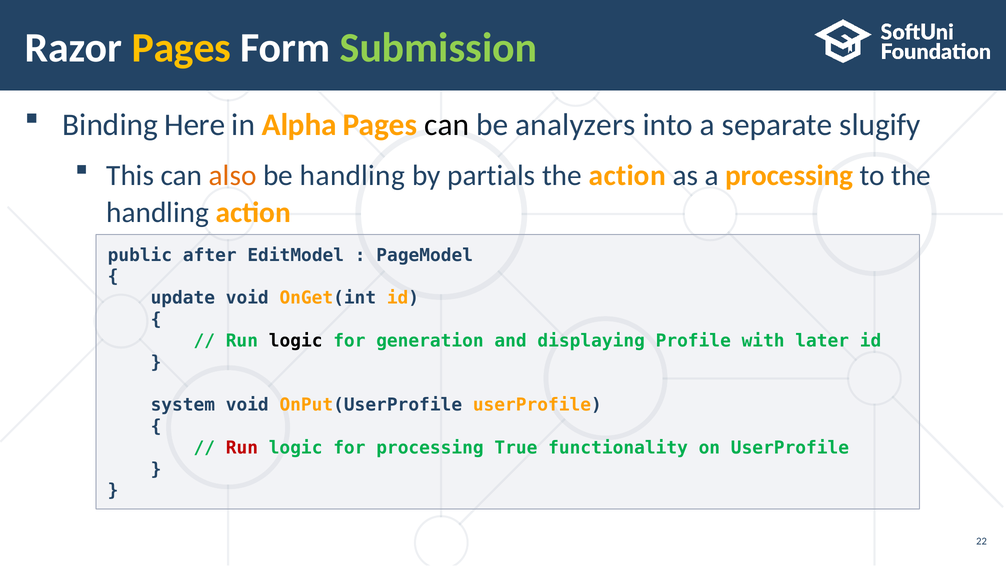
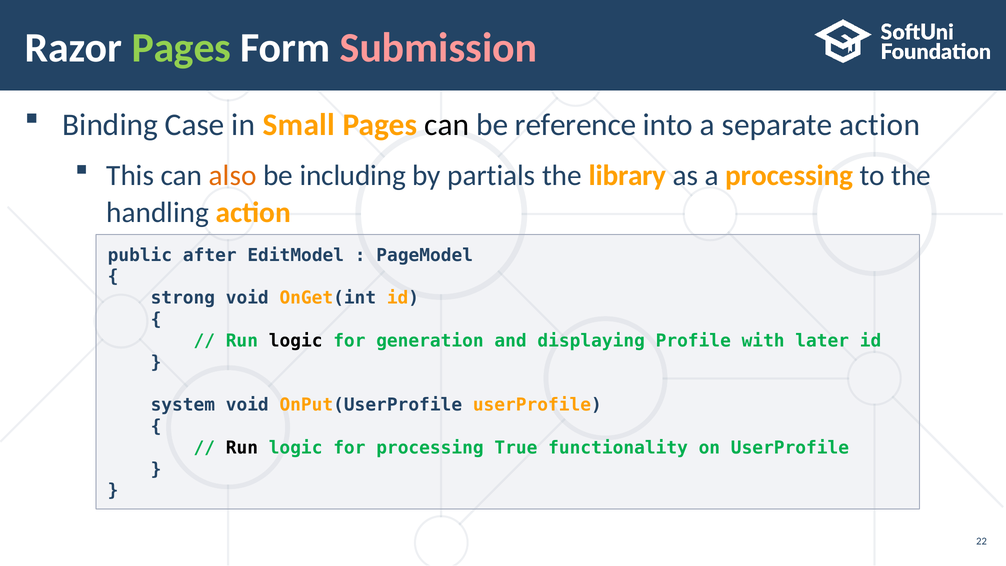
Pages at (181, 48) colour: yellow -> light green
Submission colour: light green -> pink
Here: Here -> Case
Alpha: Alpha -> Small
analyzers: analyzers -> reference
separate slugify: slugify -> action
be handling: handling -> including
the action: action -> library
update: update -> strong
Run at (242, 448) colour: red -> black
